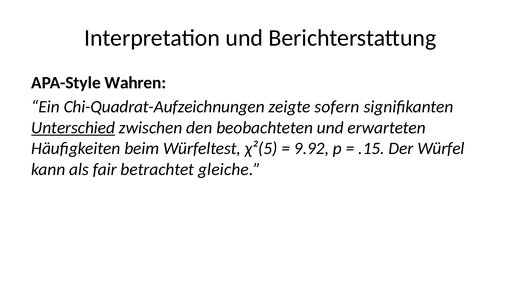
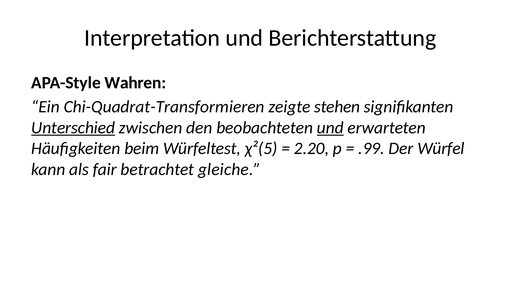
Chi-Quadrat-Aufzeichnungen: Chi-Quadrat-Aufzeichnungen -> Chi-Quadrat-Transformieren
sofern: sofern -> stehen
und at (330, 128) underline: none -> present
9.92: 9.92 -> 2.20
.15: .15 -> .99
